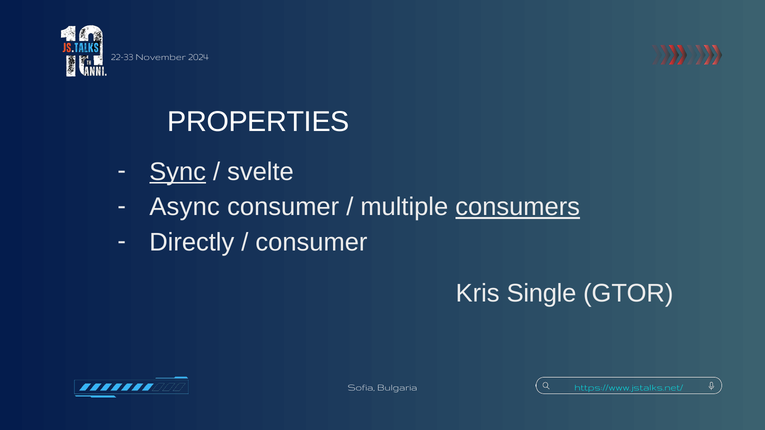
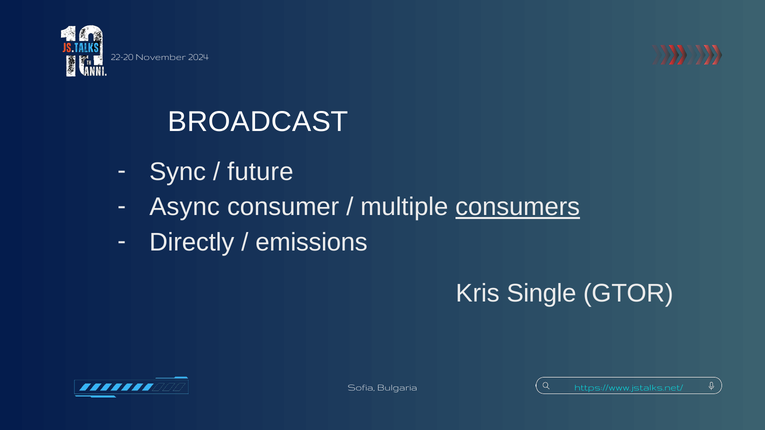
22-33: 22-33 -> 22-20
PROPERTIES: PROPERTIES -> BROADCAST
Sync underline: present -> none
svelte: svelte -> future
consumer at (311, 242): consumer -> emissions
